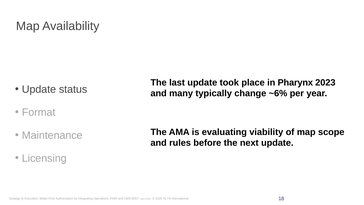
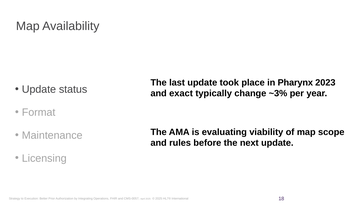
many: many -> exact
~6%: ~6% -> ~3%
